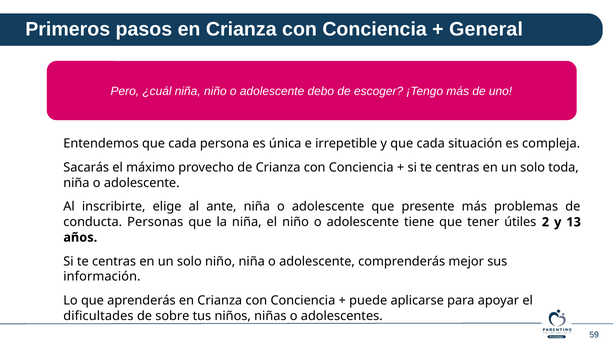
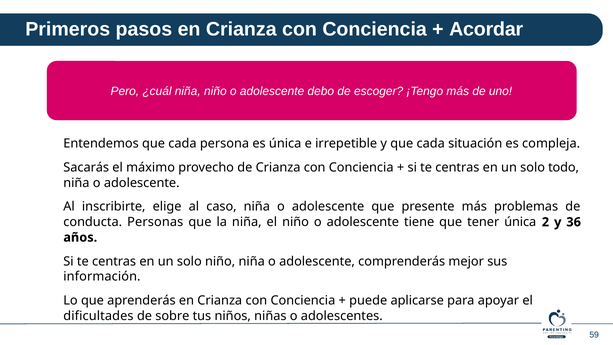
General: General -> Acordar
toda: toda -> todo
ante: ante -> caso
tener útiles: útiles -> única
13: 13 -> 36
